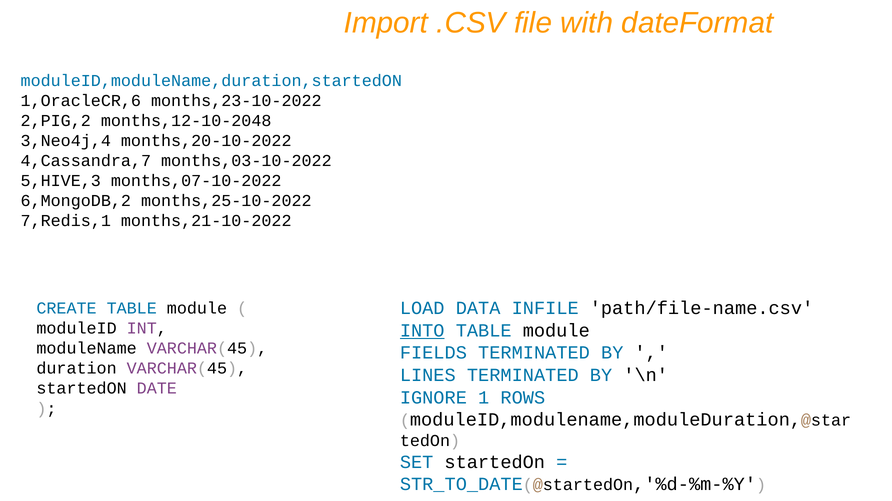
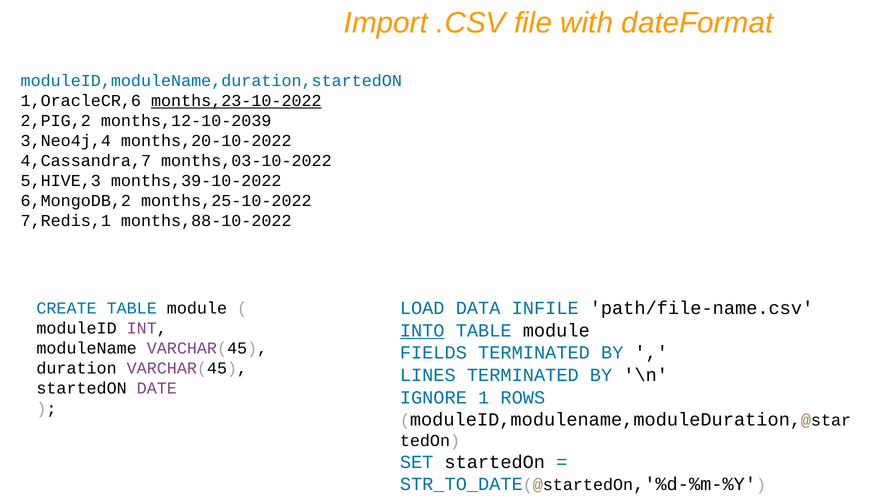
months,23-10-2022 underline: none -> present
months,12-10-2048: months,12-10-2048 -> months,12-10-2039
months,07-10-2022: months,07-10-2022 -> months,39-10-2022
months,21-10-2022: months,21-10-2022 -> months,88-10-2022
